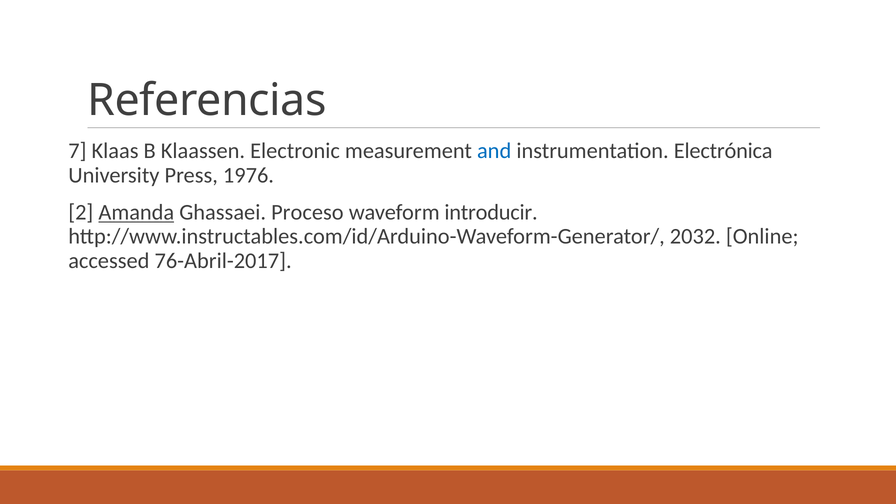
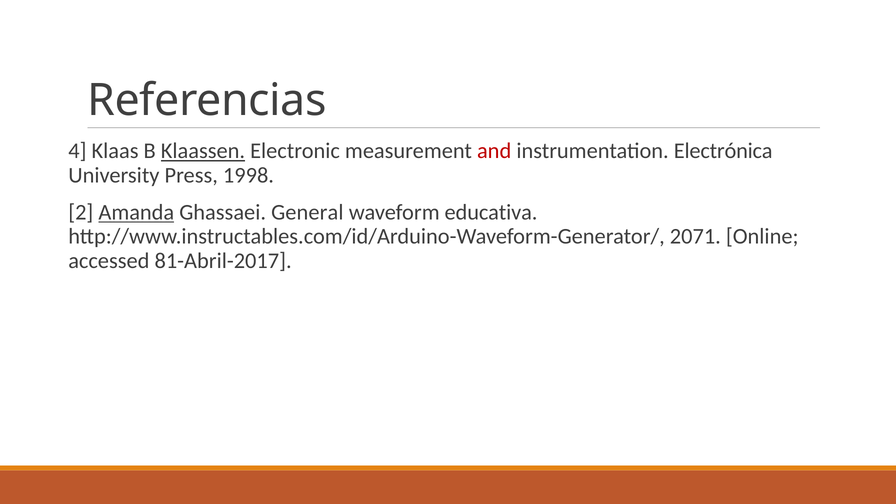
7: 7 -> 4
Klaassen underline: none -> present
and colour: blue -> red
1976: 1976 -> 1998
Proceso: Proceso -> General
introducir: introducir -> educativa
2032: 2032 -> 2071
76-Abril-2017: 76-Abril-2017 -> 81-Abril-2017
